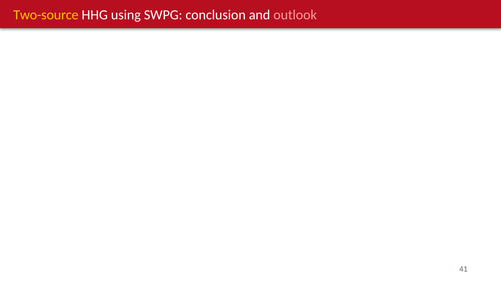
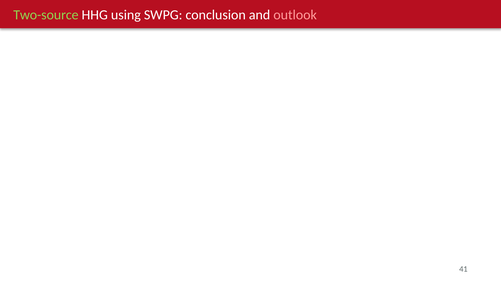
Two-source colour: yellow -> light green
